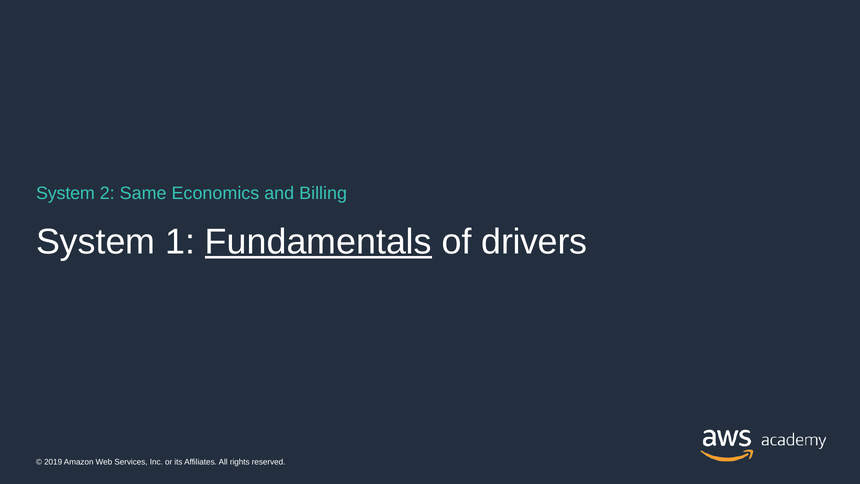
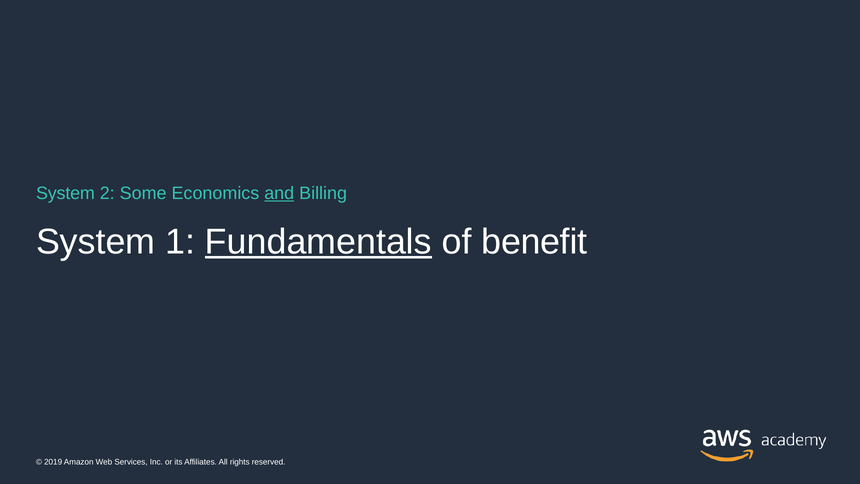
Same: Same -> Some
and underline: none -> present
drivers: drivers -> benefit
